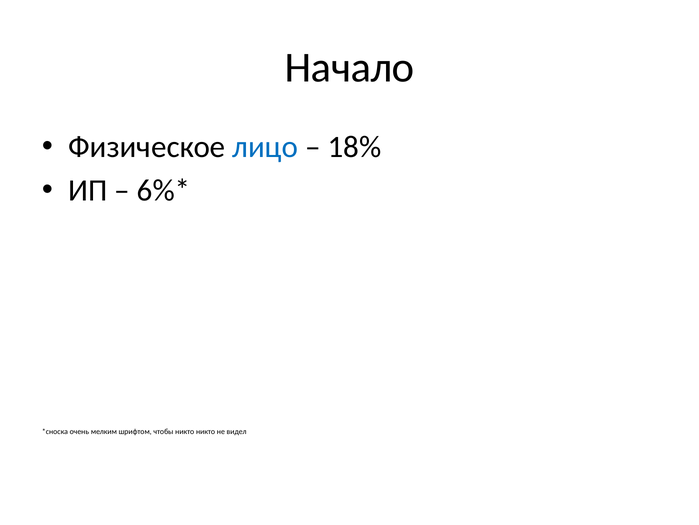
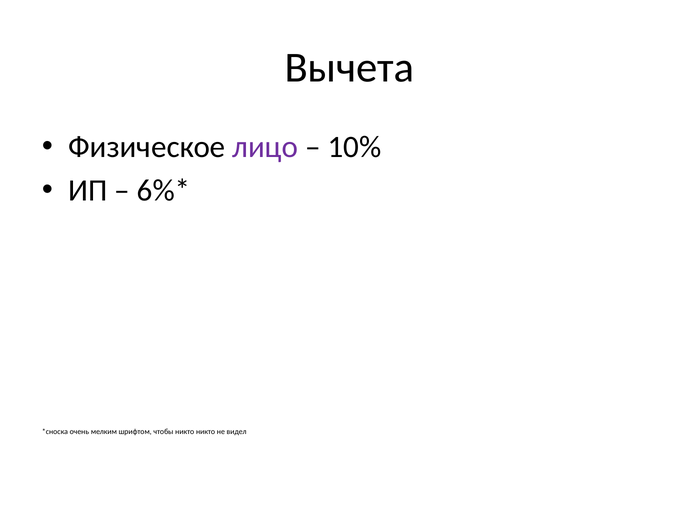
Начало: Начало -> Вычета
лицо colour: blue -> purple
18%: 18% -> 10%
